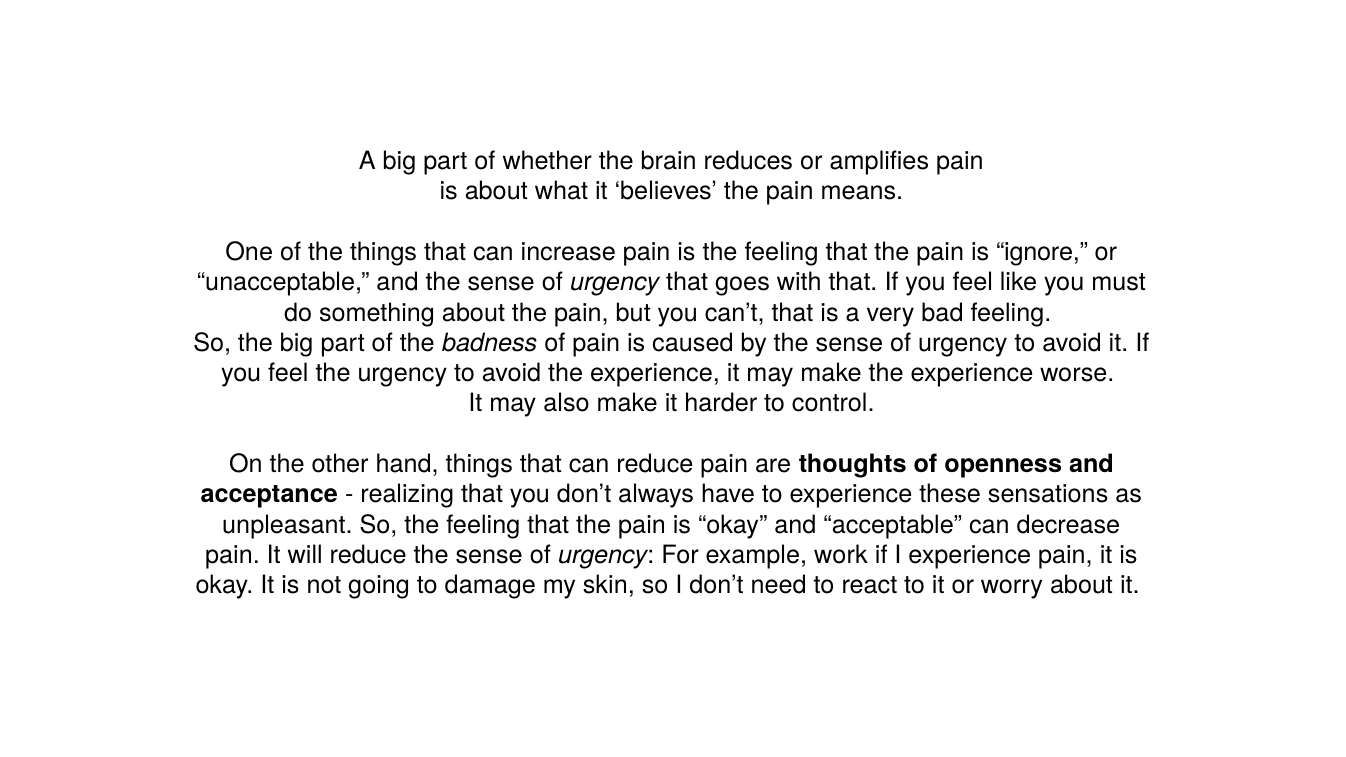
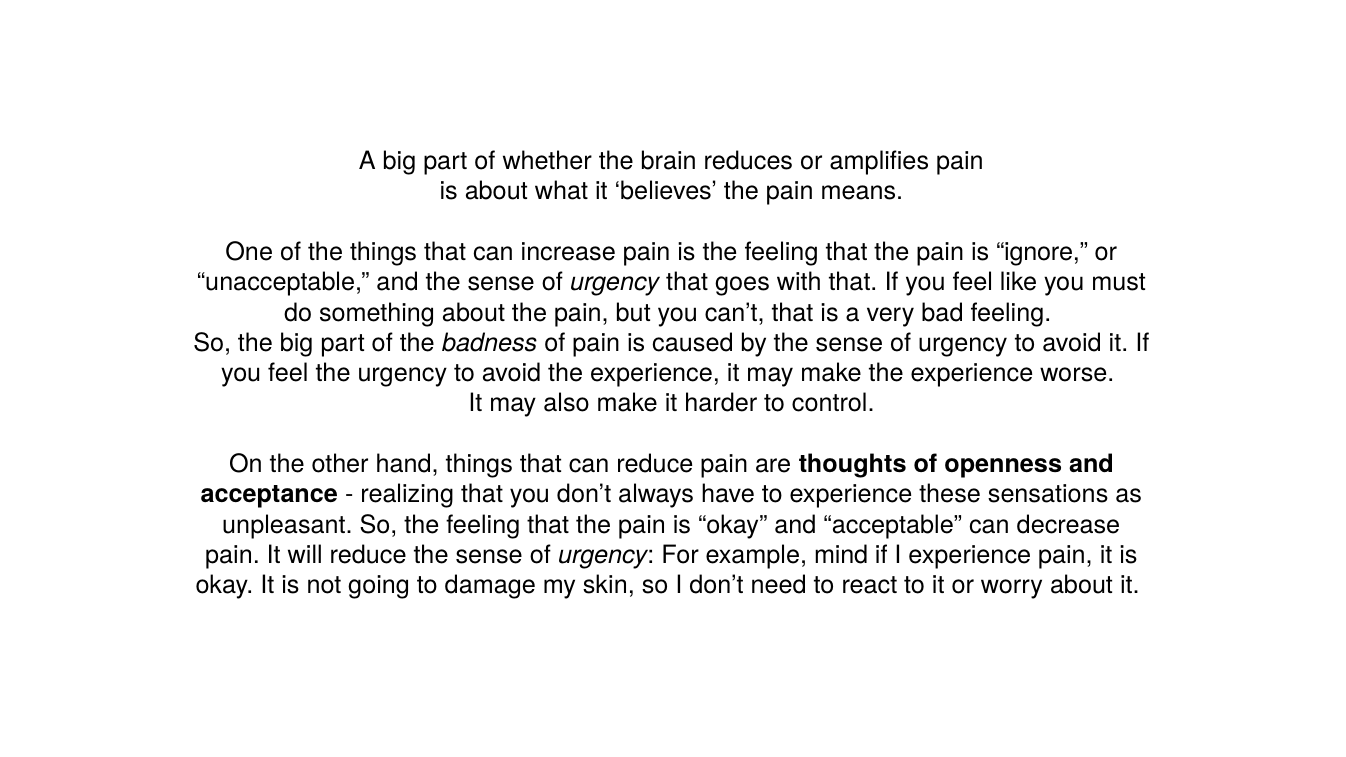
work: work -> mind
